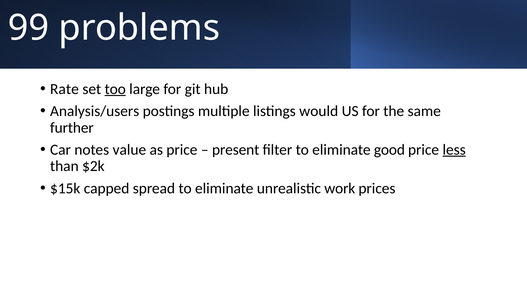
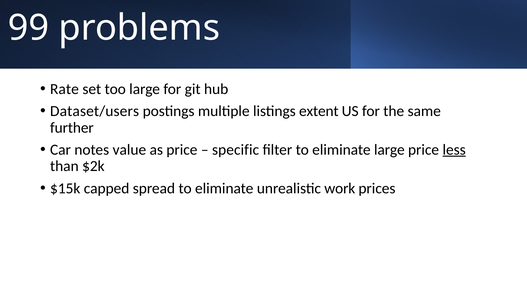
too underline: present -> none
Analysis/users: Analysis/users -> Dataset/users
would: would -> extent
present: present -> specific
eliminate good: good -> large
